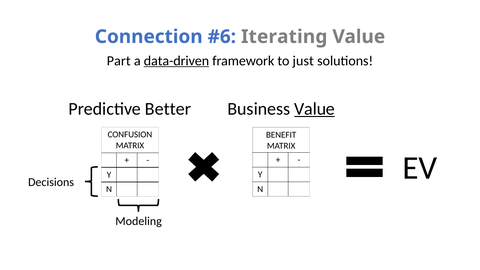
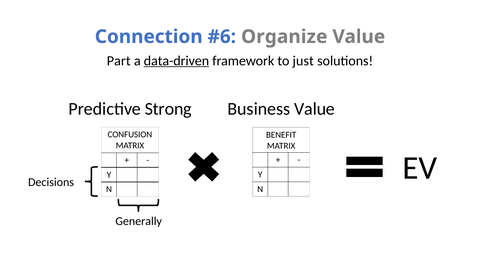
Iterating: Iterating -> Organize
Better: Better -> Strong
Value at (315, 109) underline: present -> none
Modeling: Modeling -> Generally
